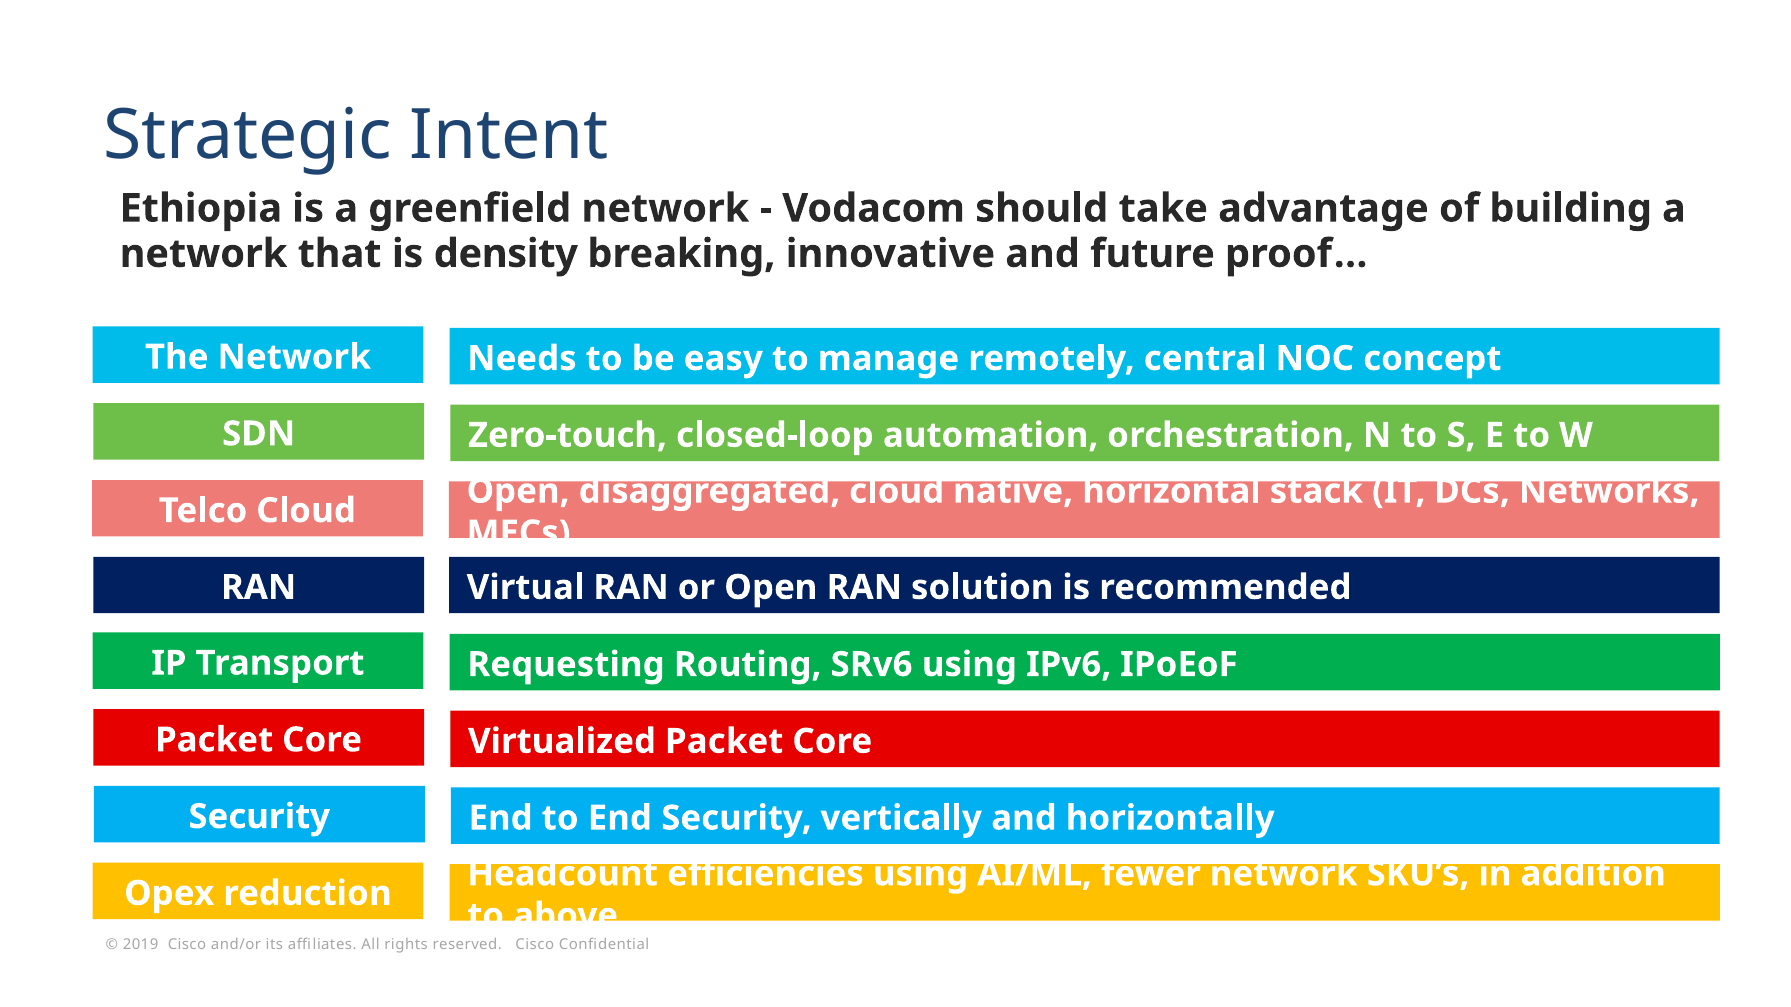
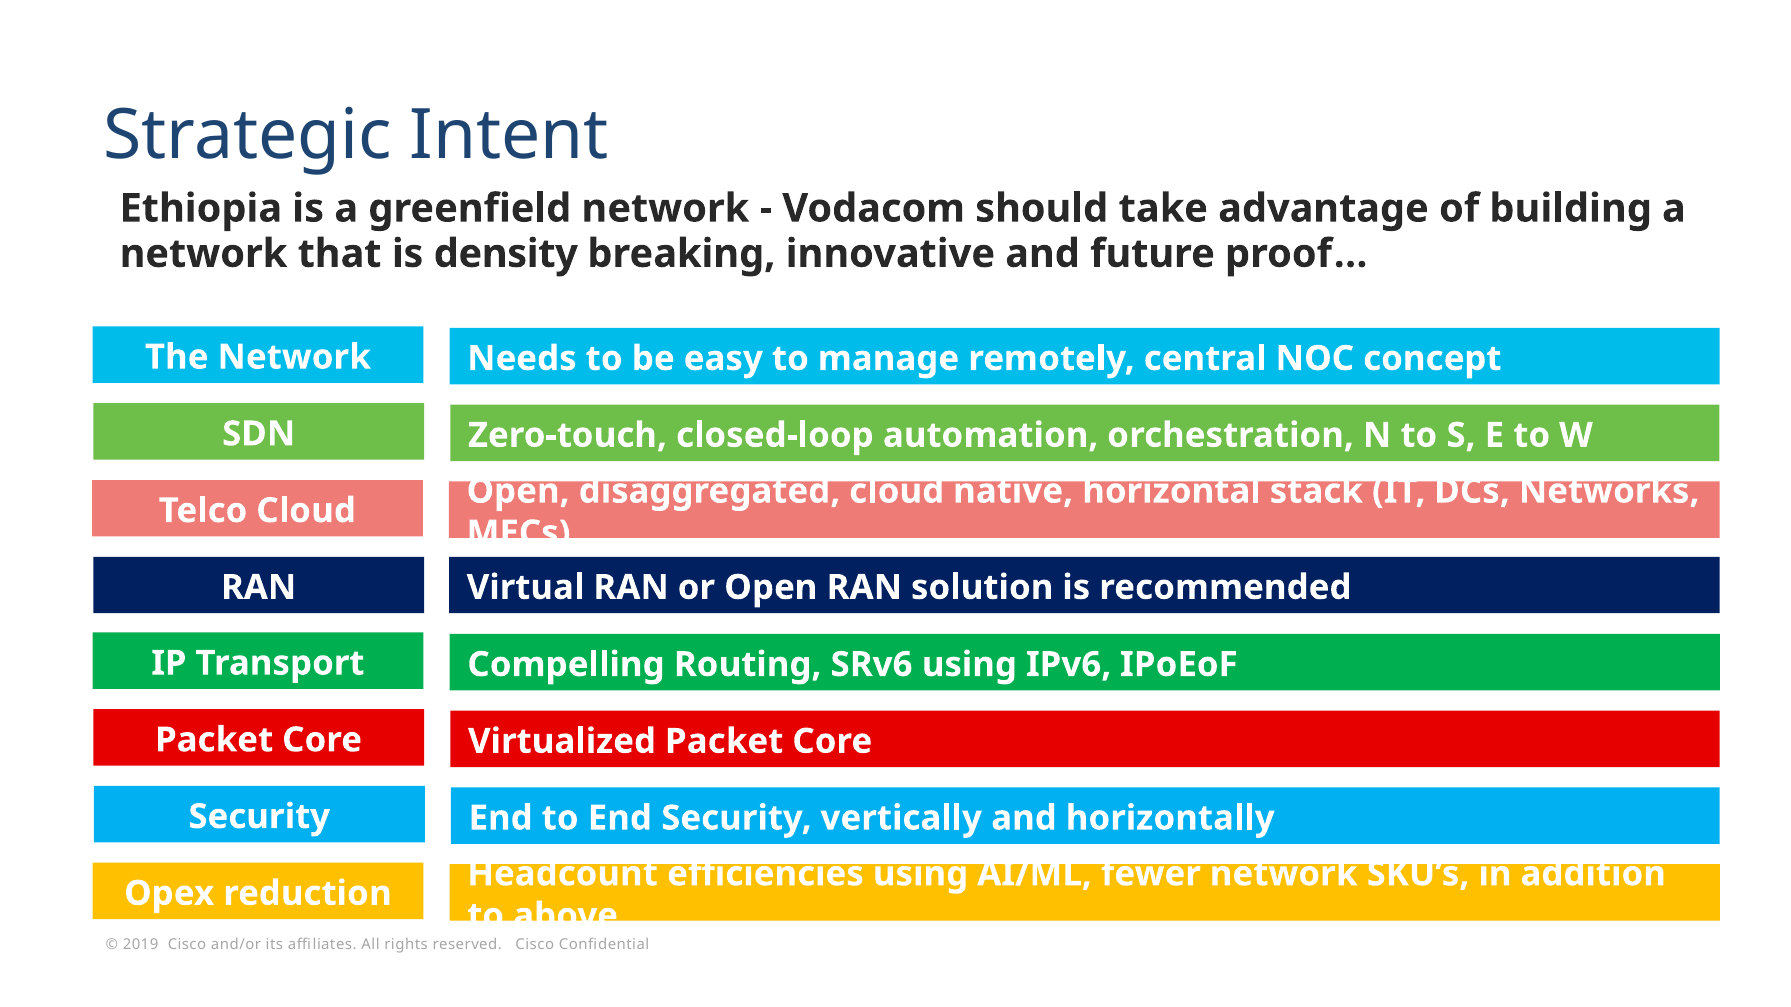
Requesting: Requesting -> Compelling
